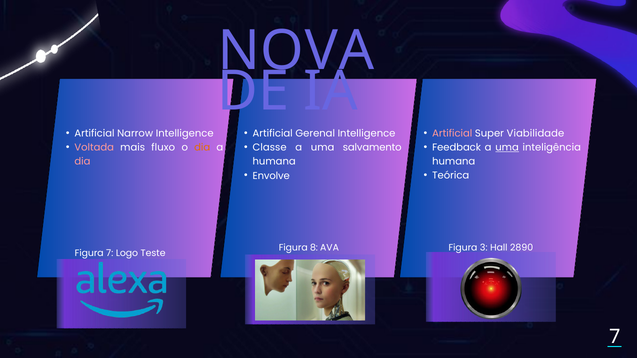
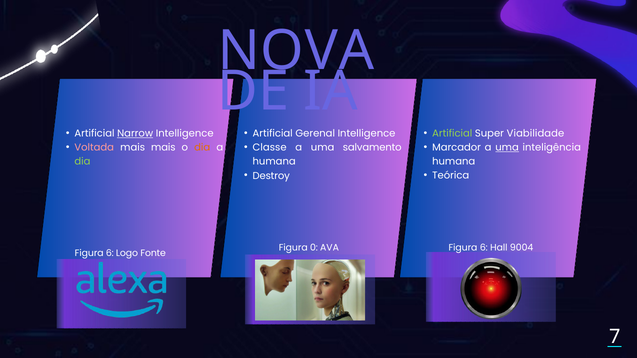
Artificial at (452, 134) colour: pink -> light green
Narrow underline: none -> present
Feedback: Feedback -> Marcador
mais fluxo: fluxo -> mais
dia at (82, 162) colour: pink -> light green
Envolve: Envolve -> Destroy
3 at (484, 248): 3 -> 6
2890: 2890 -> 9004
8: 8 -> 0
7 at (110, 254): 7 -> 6
Teste: Teste -> Fonte
